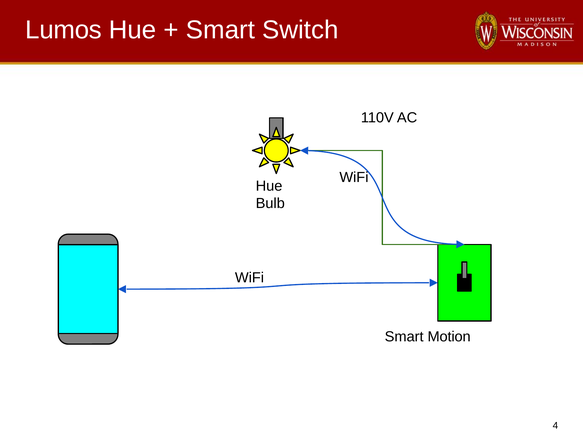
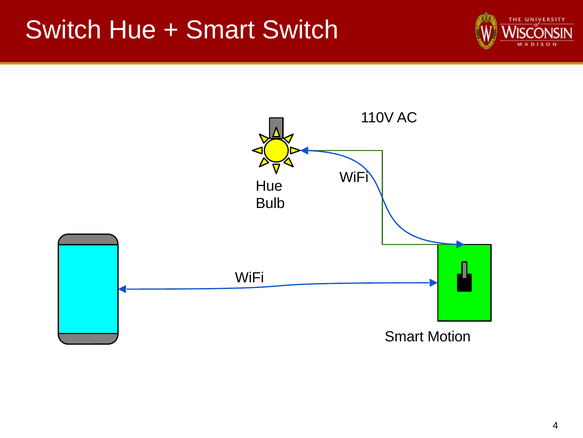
Lumos at (64, 30): Lumos -> Switch
